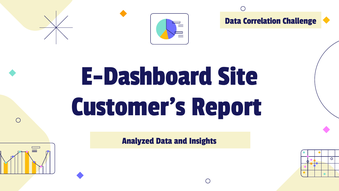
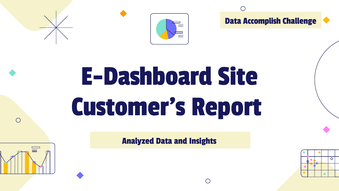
Correlation: Correlation -> Accomplish
